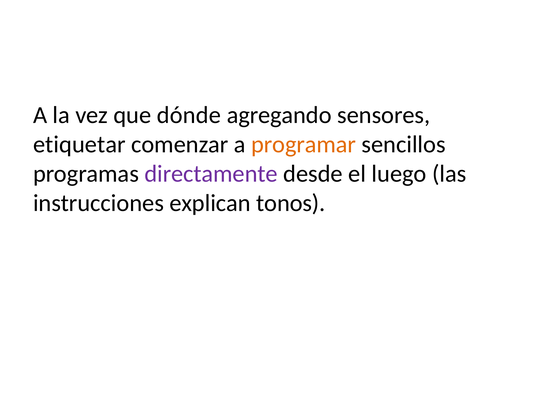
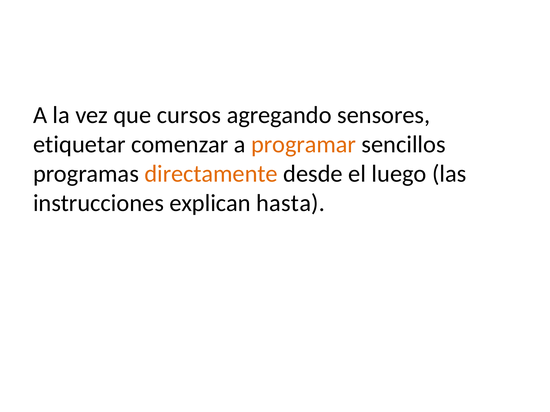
dónde: dónde -> cursos
directamente colour: purple -> orange
tonos: tonos -> hasta
